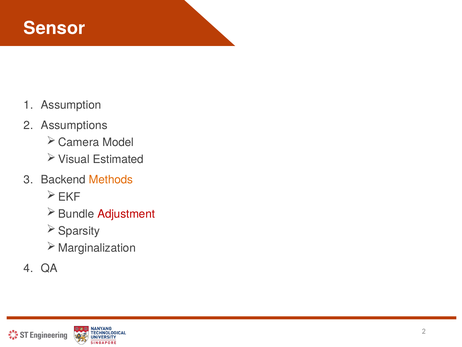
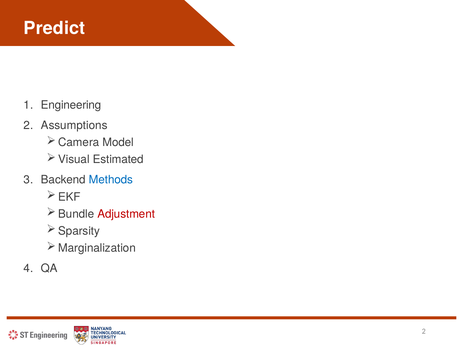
Sensor: Sensor -> Predict
Assumption: Assumption -> Engineering
Methods colour: orange -> blue
